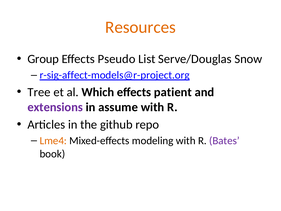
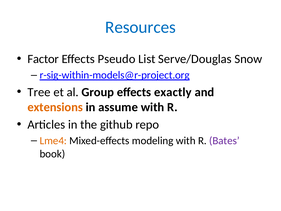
Resources colour: orange -> blue
Group: Group -> Factor
r-sig-affect-models@r-project.org: r-sig-affect-models@r-project.org -> r-sig-within-models@r-project.org
Which: Which -> Group
patient: patient -> exactly
extensions colour: purple -> orange
